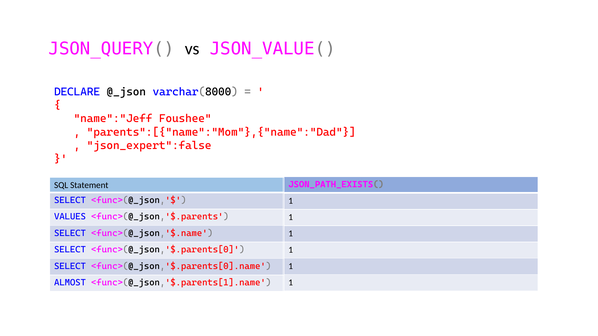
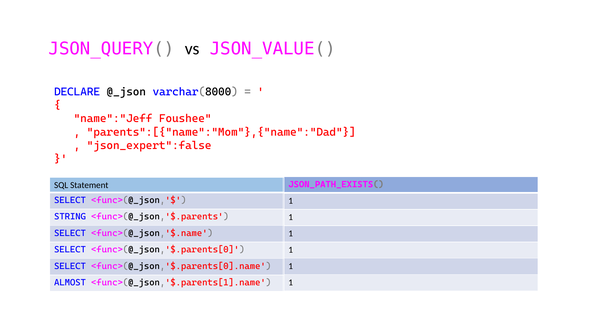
VALUES: VALUES -> STRING
